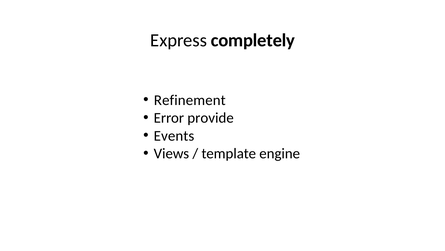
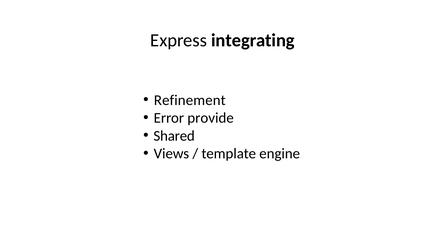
completely: completely -> integrating
Events: Events -> Shared
